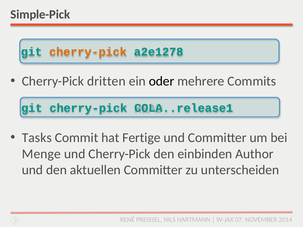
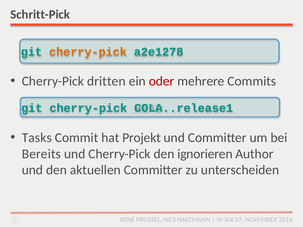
Simple-Pick: Simple-Pick -> Schritt-Pick
oder colour: black -> red
Fertige: Fertige -> Projekt
Menge: Menge -> Bereits
einbinden: einbinden -> ignorieren
